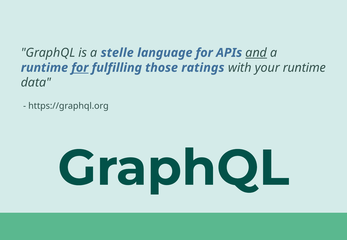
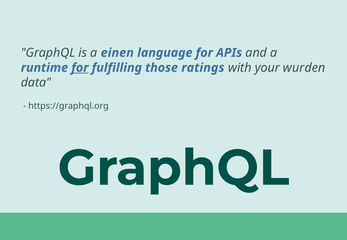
stelle: stelle -> einen
and underline: present -> none
your runtime: runtime -> wurden
